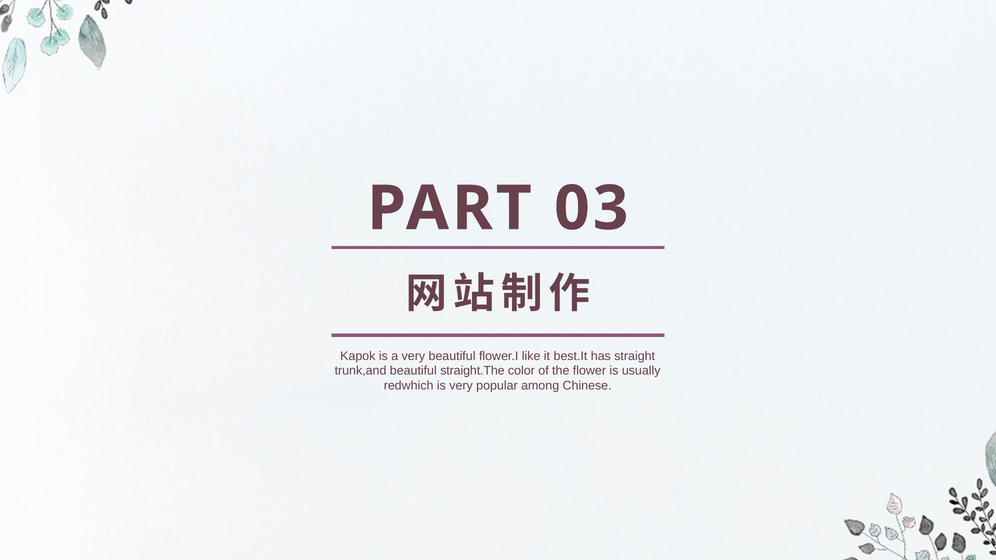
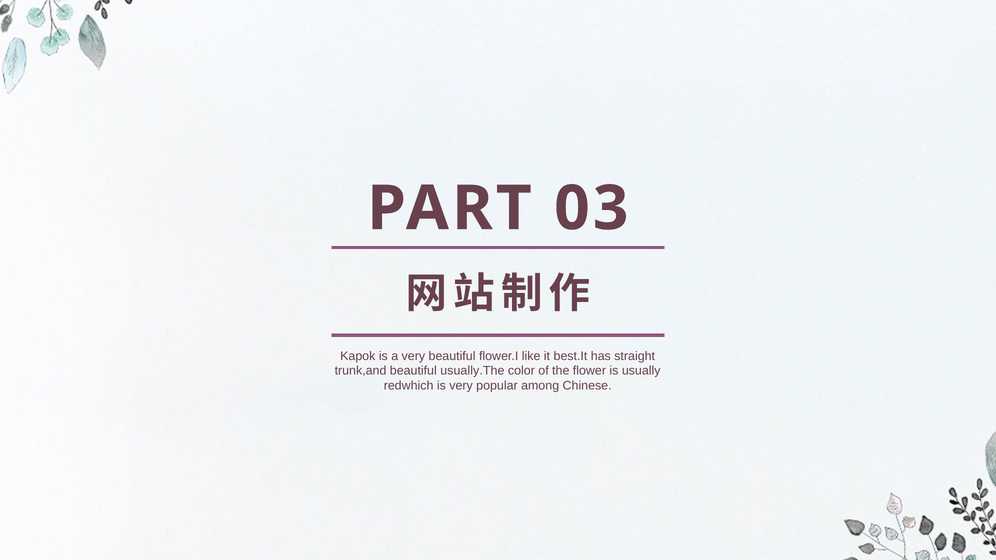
straight.The: straight.The -> usually.The
